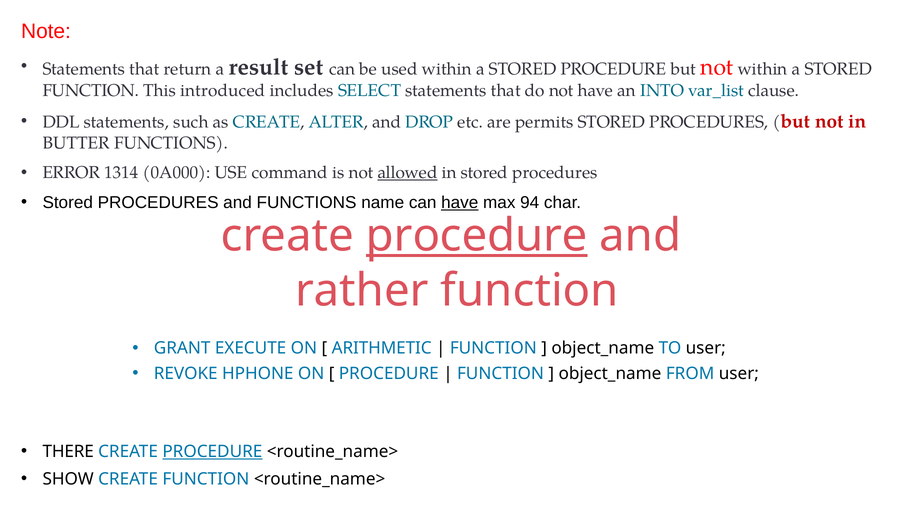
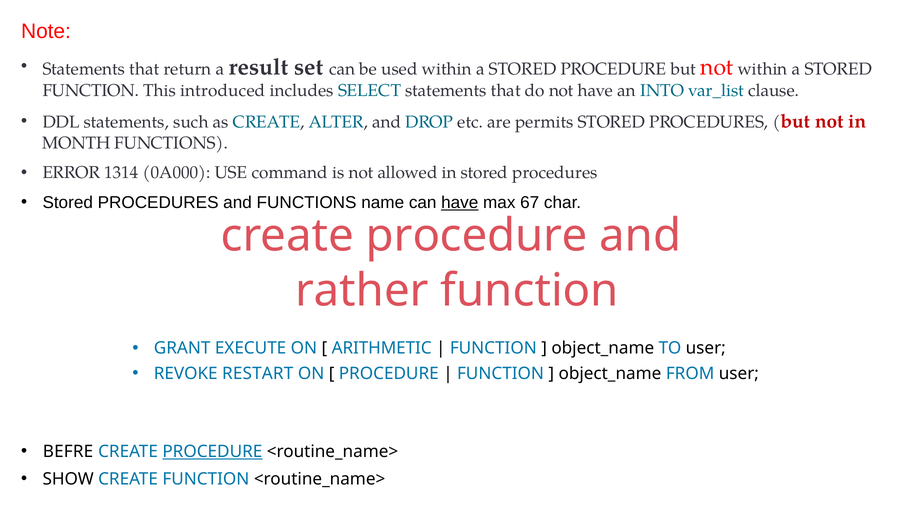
BUTTER: BUTTER -> MONTH
allowed underline: present -> none
94: 94 -> 67
procedure at (477, 236) underline: present -> none
HPHONE: HPHONE -> RESTART
THERE: THERE -> BEFRE
